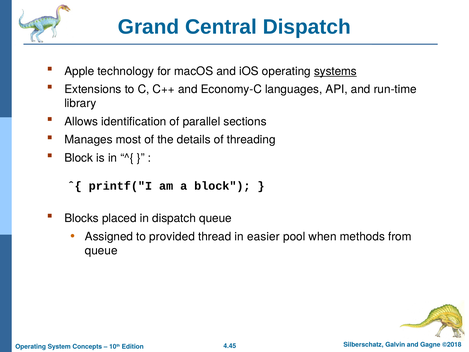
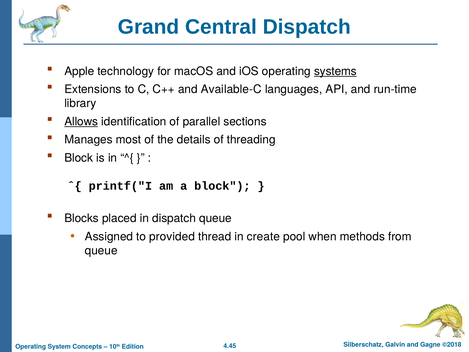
Economy-C: Economy-C -> Available-C
Allows underline: none -> present
easier: easier -> create
